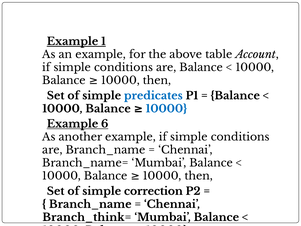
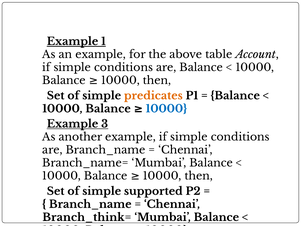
predicates colour: blue -> orange
6: 6 -> 3
correction: correction -> supported
